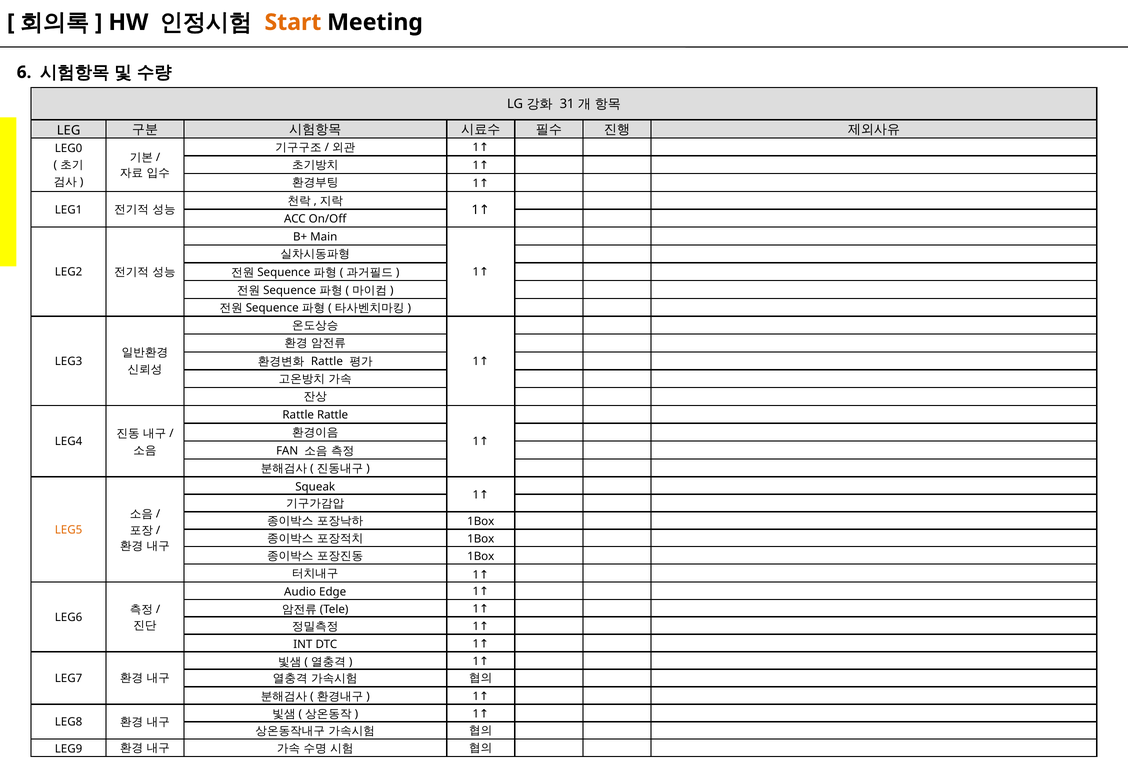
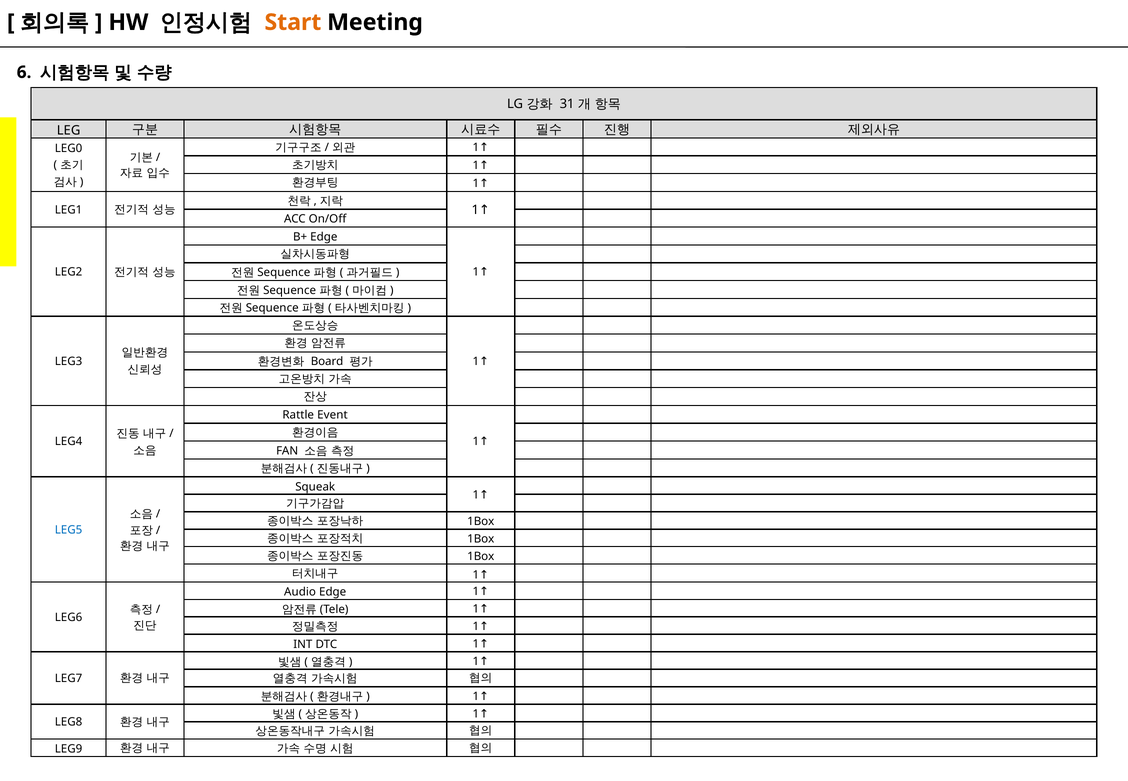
B+ Main: Main -> Edge
Rattle at (327, 362): Rattle -> Board
Rattle Rattle: Rattle -> Event
LEG5 colour: orange -> blue
